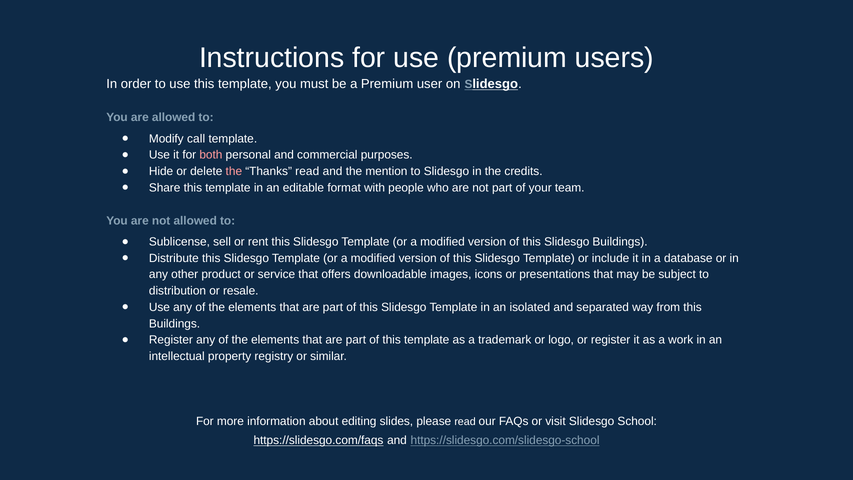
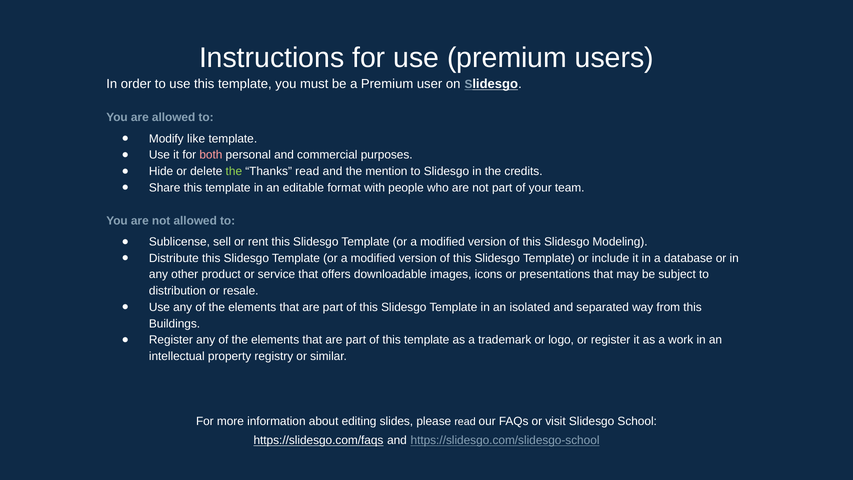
call: call -> like
the at (234, 171) colour: pink -> light green
Slidesgo Buildings: Buildings -> Modeling
